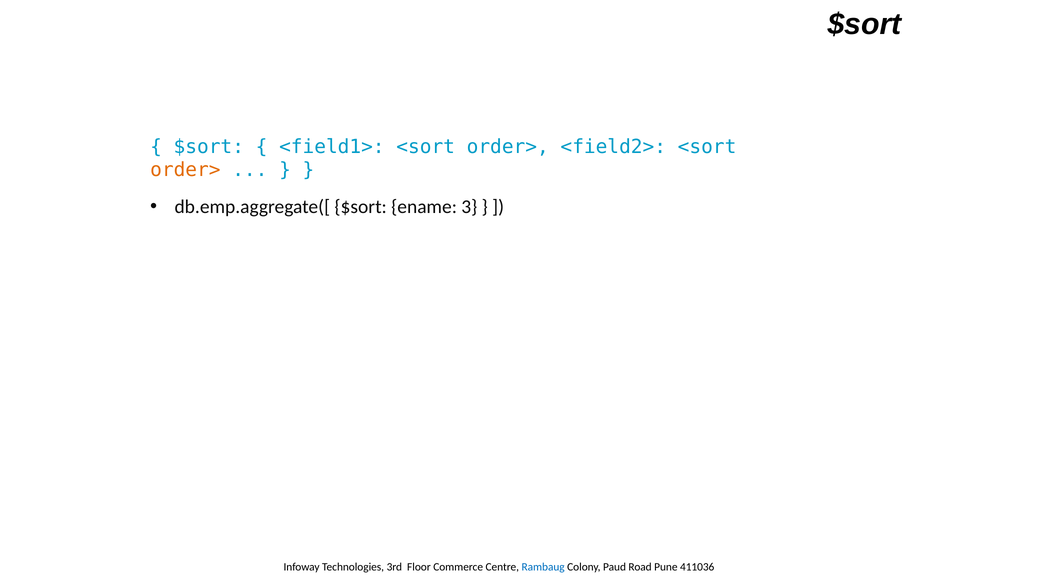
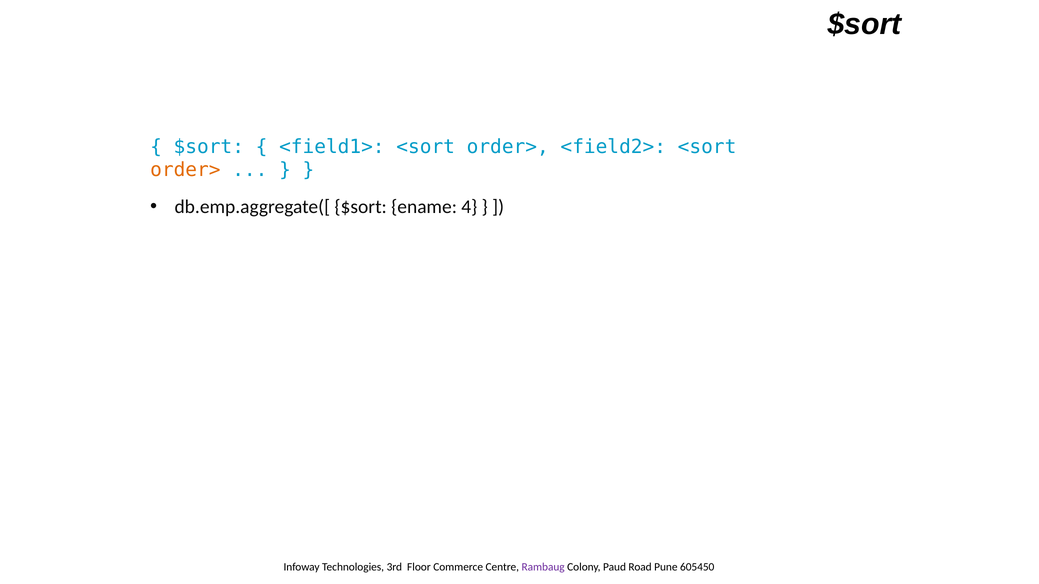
3: 3 -> 4
Rambaug colour: blue -> purple
411036: 411036 -> 605450
